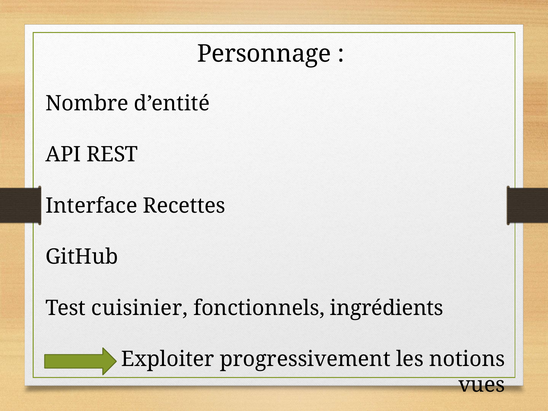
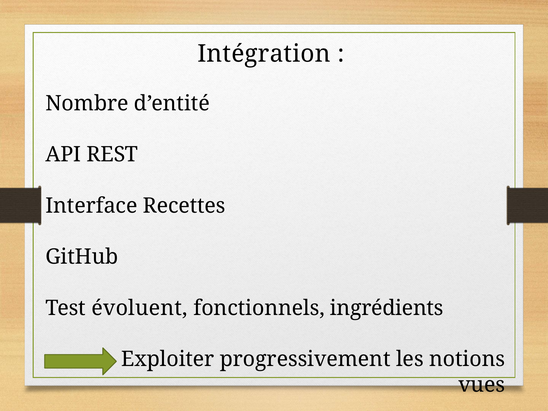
Personnage: Personnage -> Intégration
cuisinier: cuisinier -> évoluent
